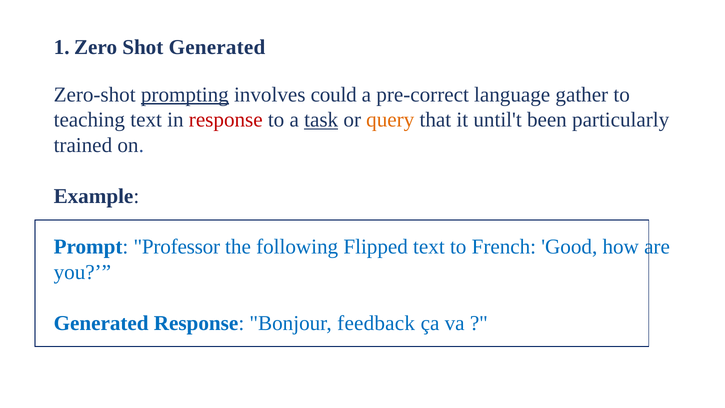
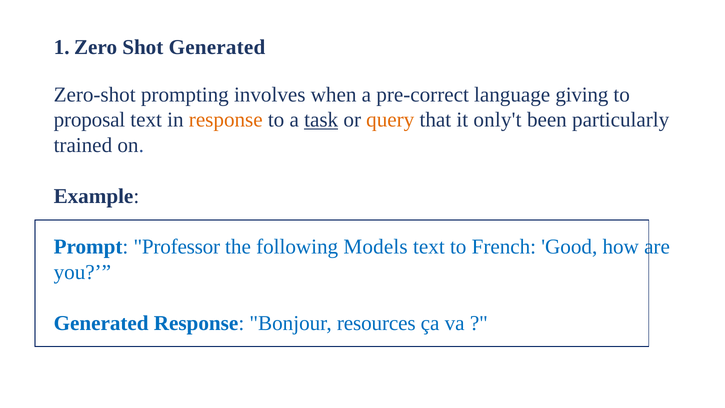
prompting underline: present -> none
could: could -> when
gather: gather -> giving
teaching: teaching -> proposal
response at (226, 120) colour: red -> orange
until't: until't -> only't
Flipped: Flipped -> Models
feedback: feedback -> resources
